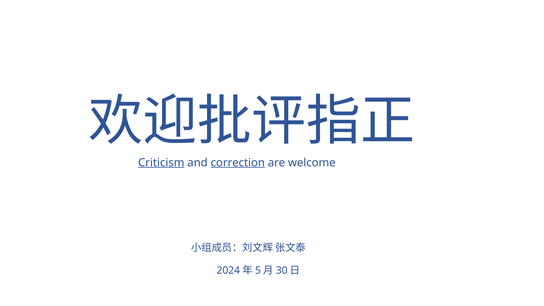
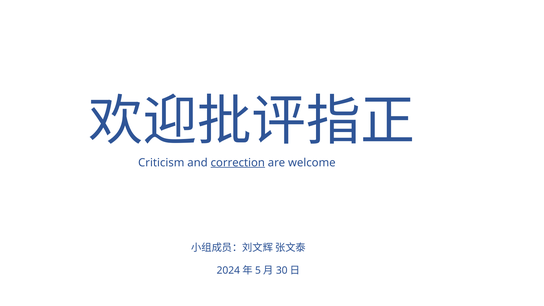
Criticism underline: present -> none
